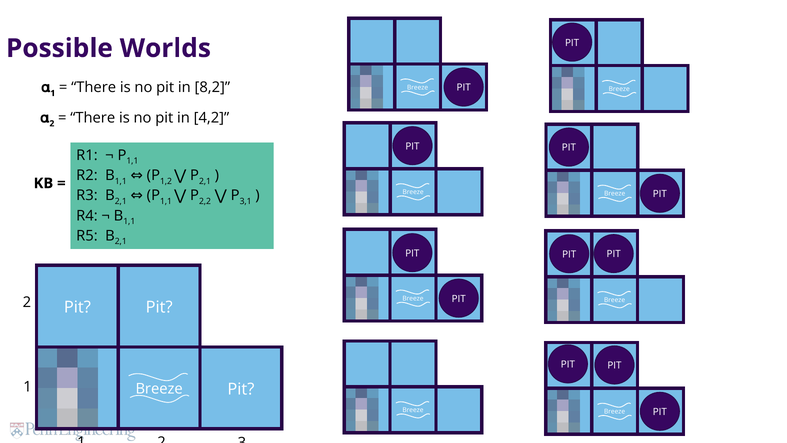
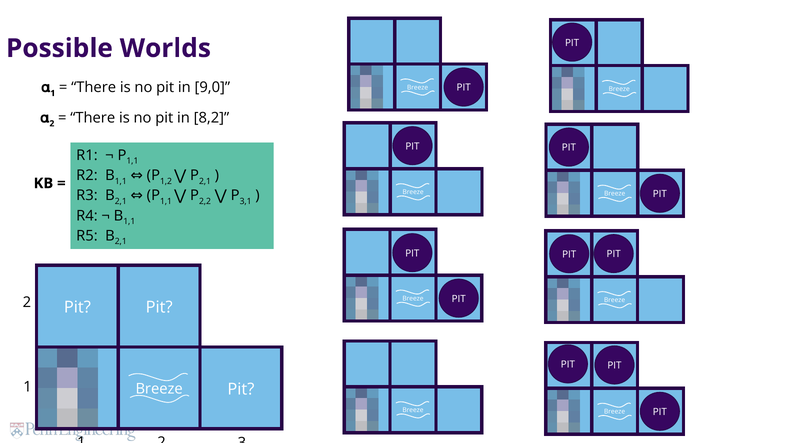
8,2: 8,2 -> 9,0
4,2: 4,2 -> 8,2
